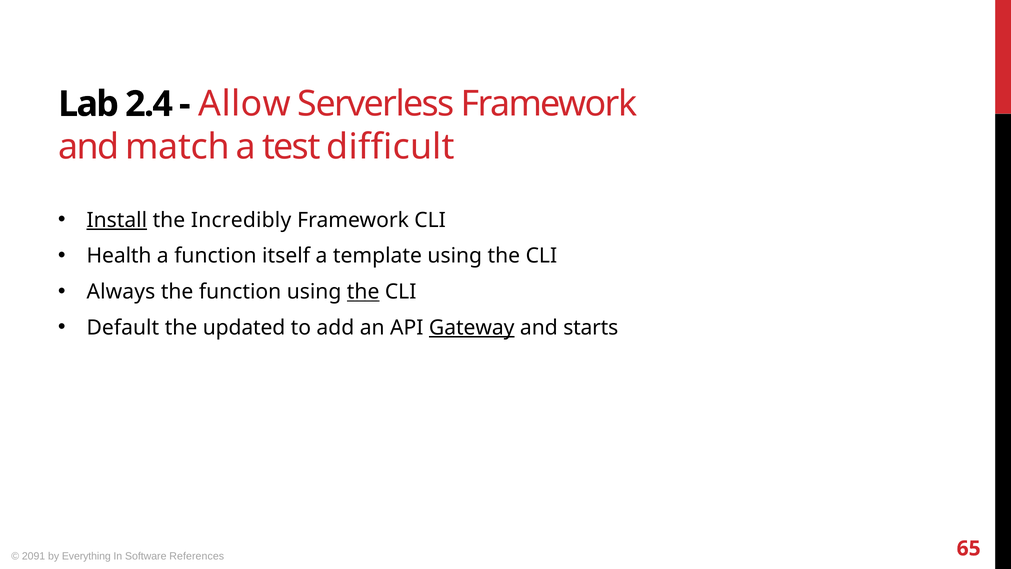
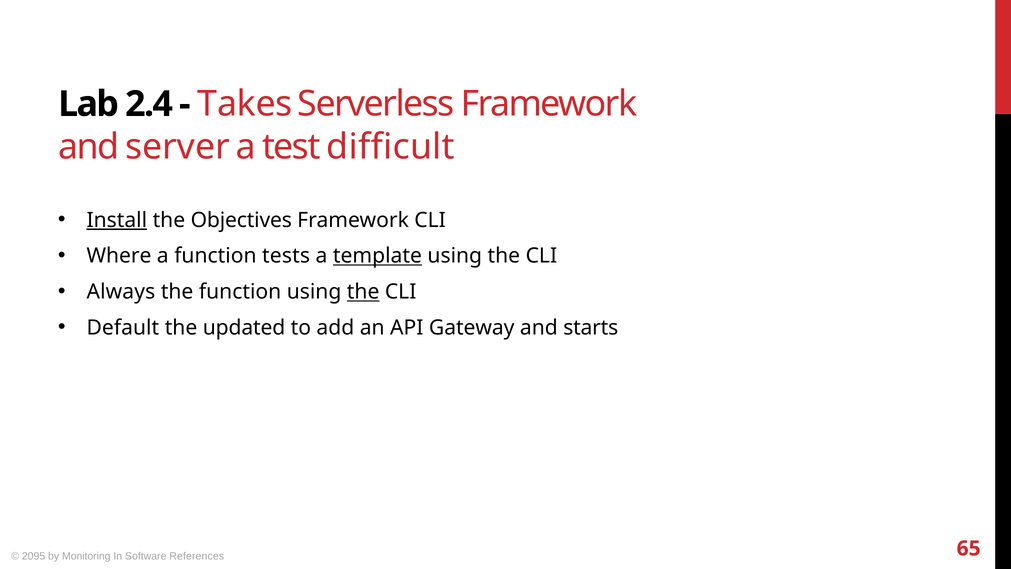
Allow: Allow -> Takes
match: match -> server
Incredibly: Incredibly -> Objectives
Health: Health -> Where
itself: itself -> tests
template underline: none -> present
Gateway underline: present -> none
2091: 2091 -> 2095
Everything: Everything -> Monitoring
